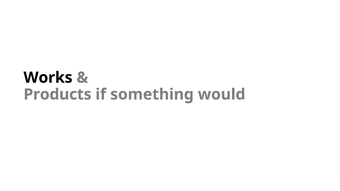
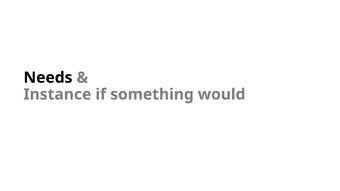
Works: Works -> Needs
Products: Products -> Instance
